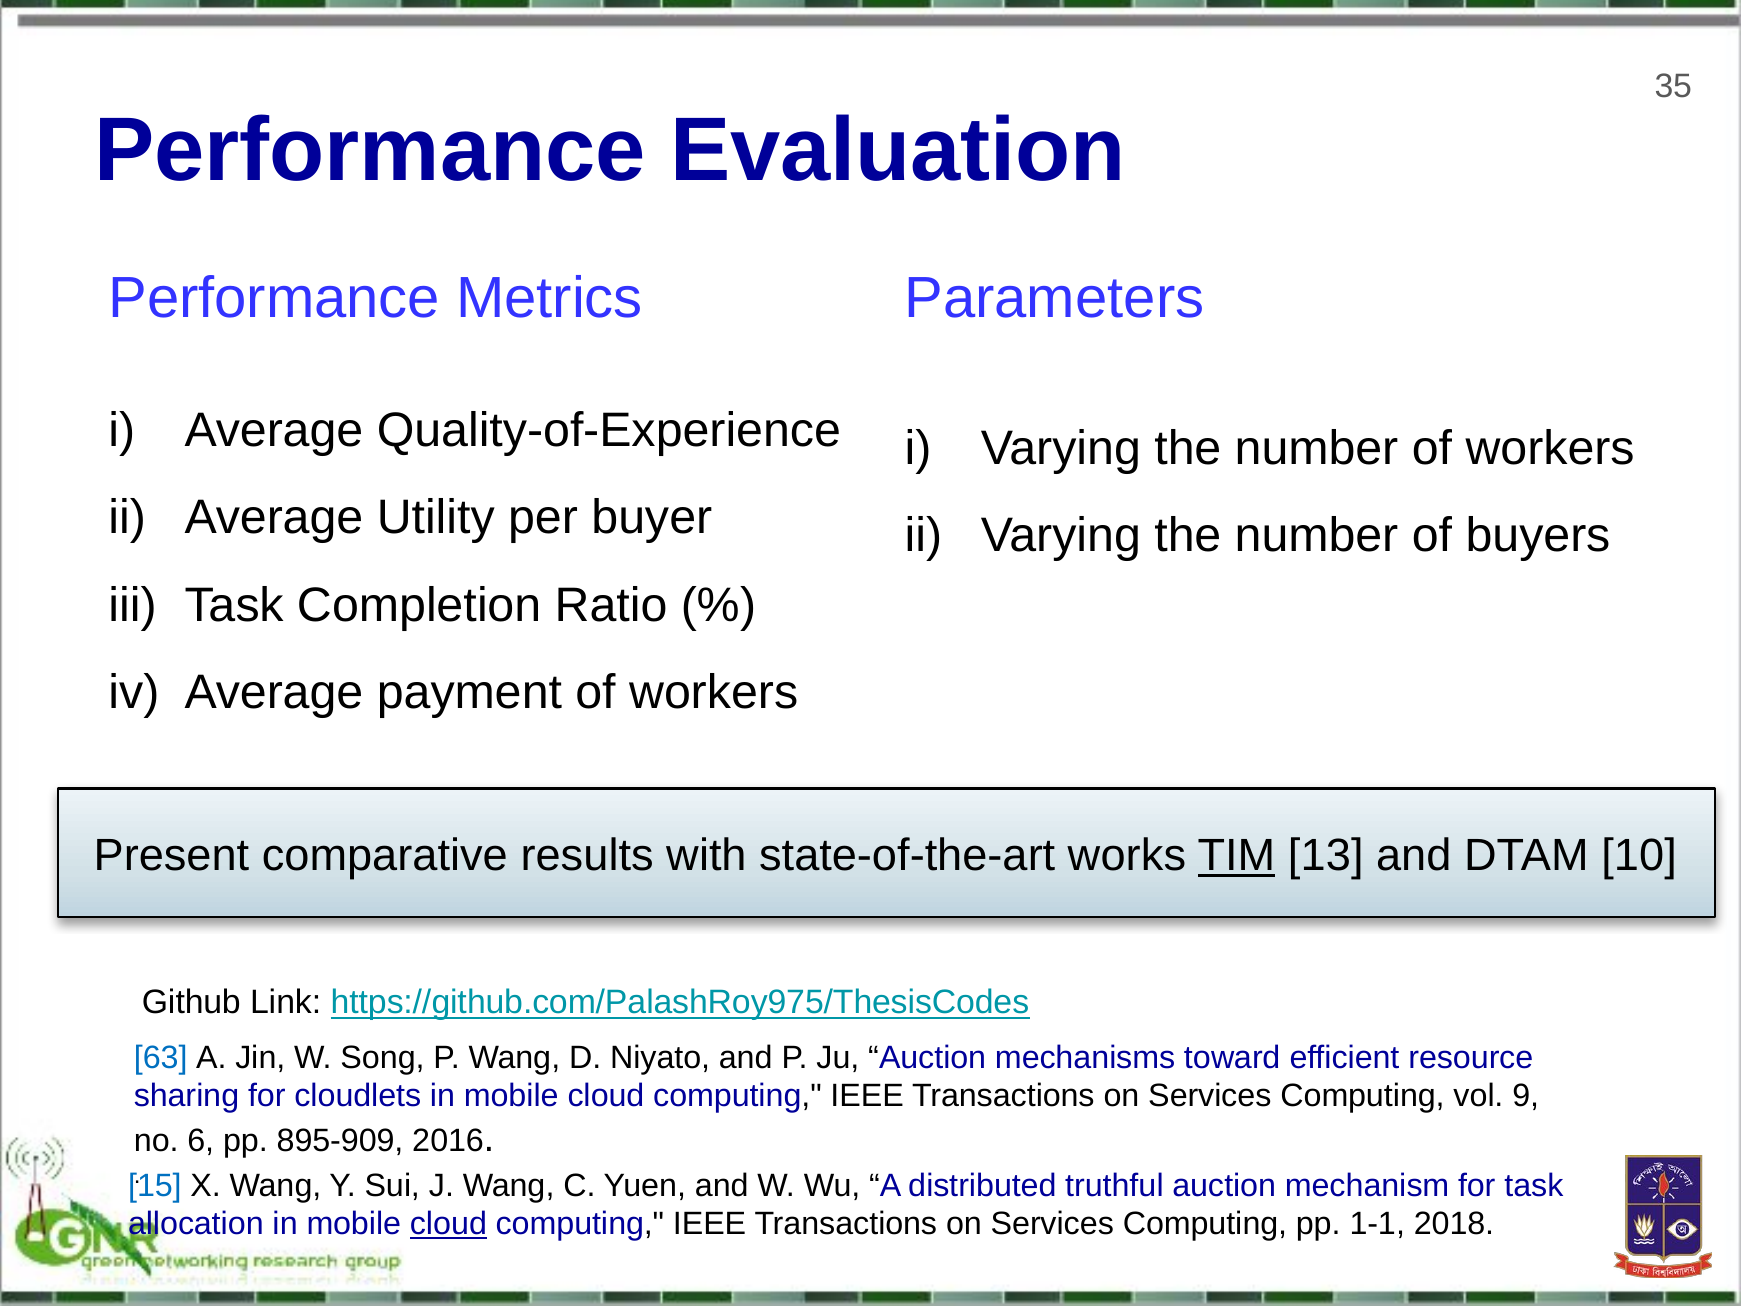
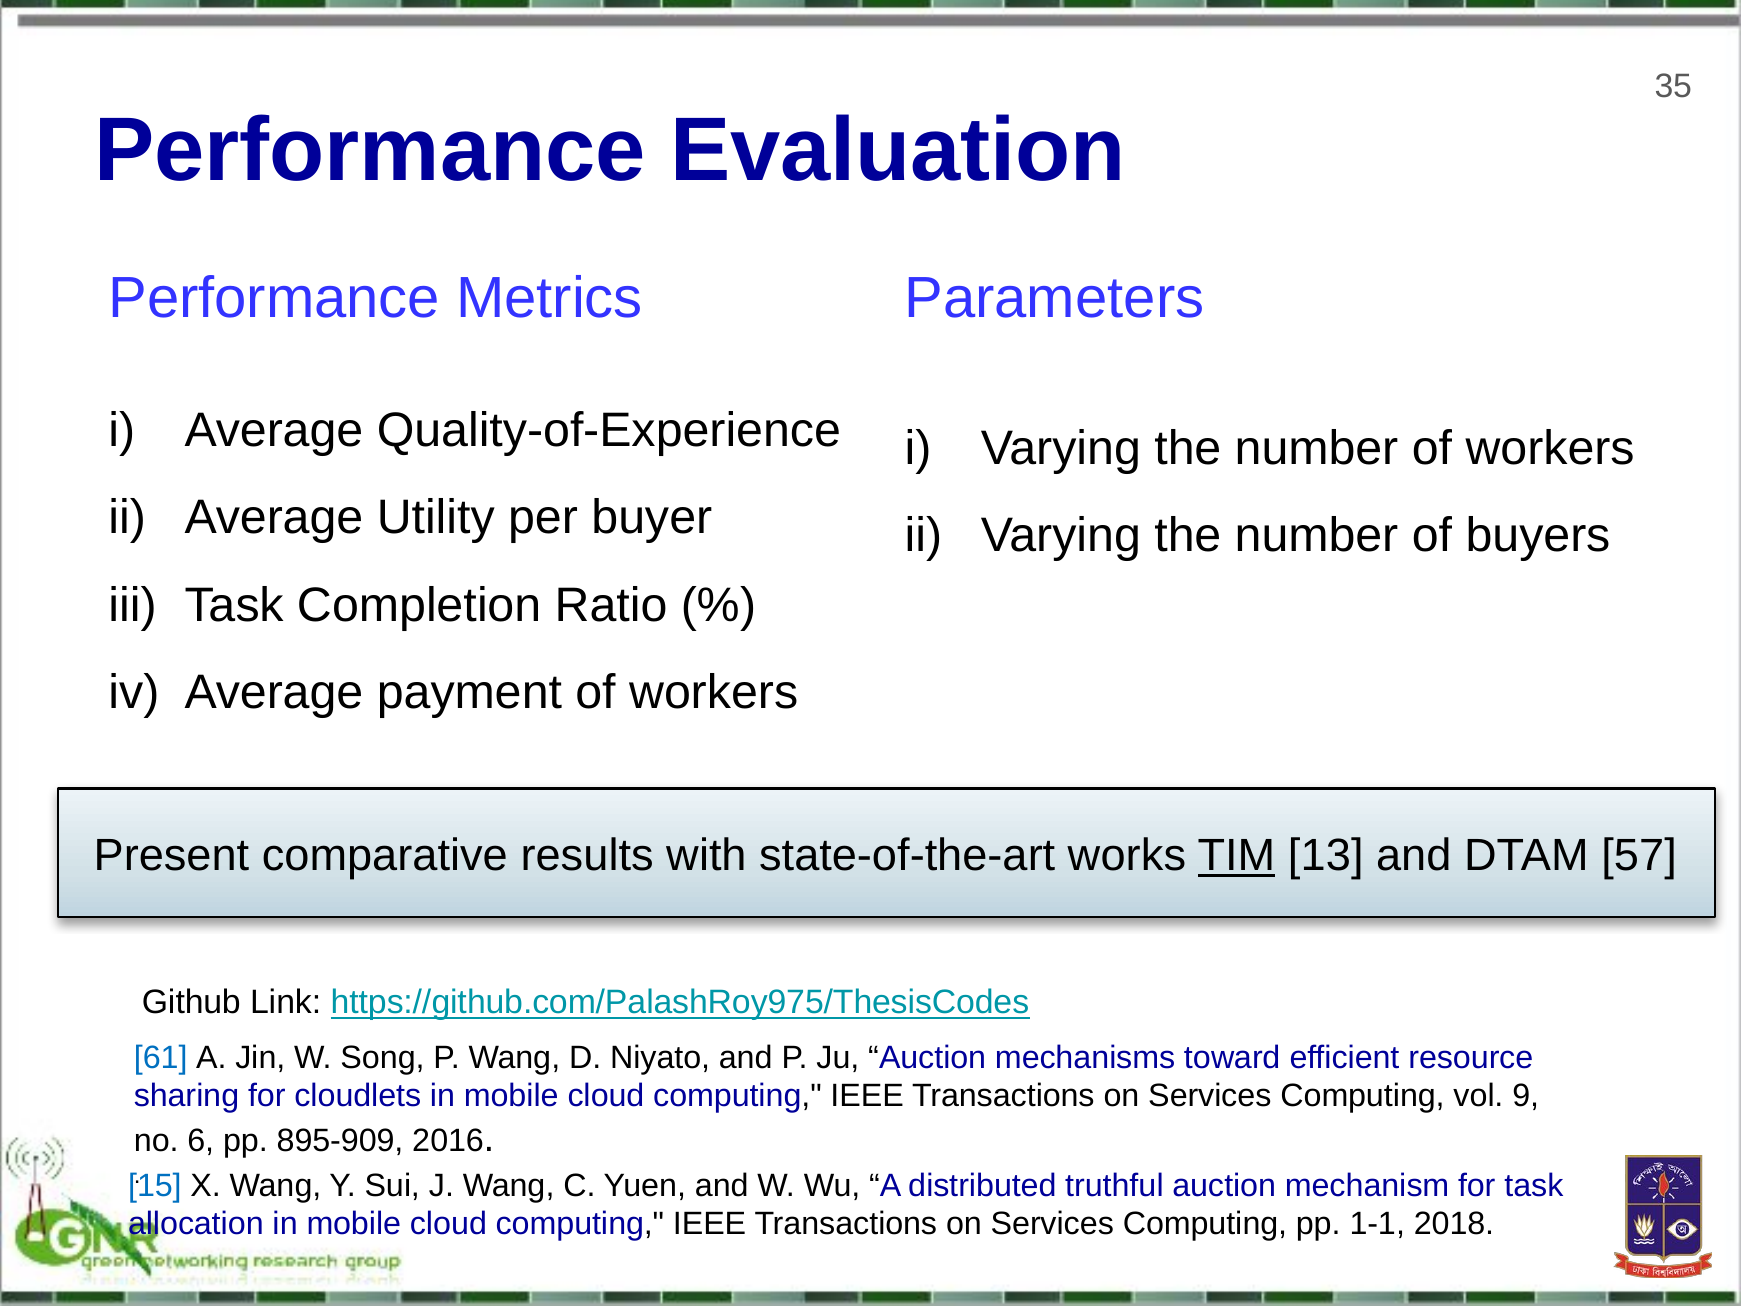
10: 10 -> 57
63: 63 -> 61
cloud at (448, 1224) underline: present -> none
